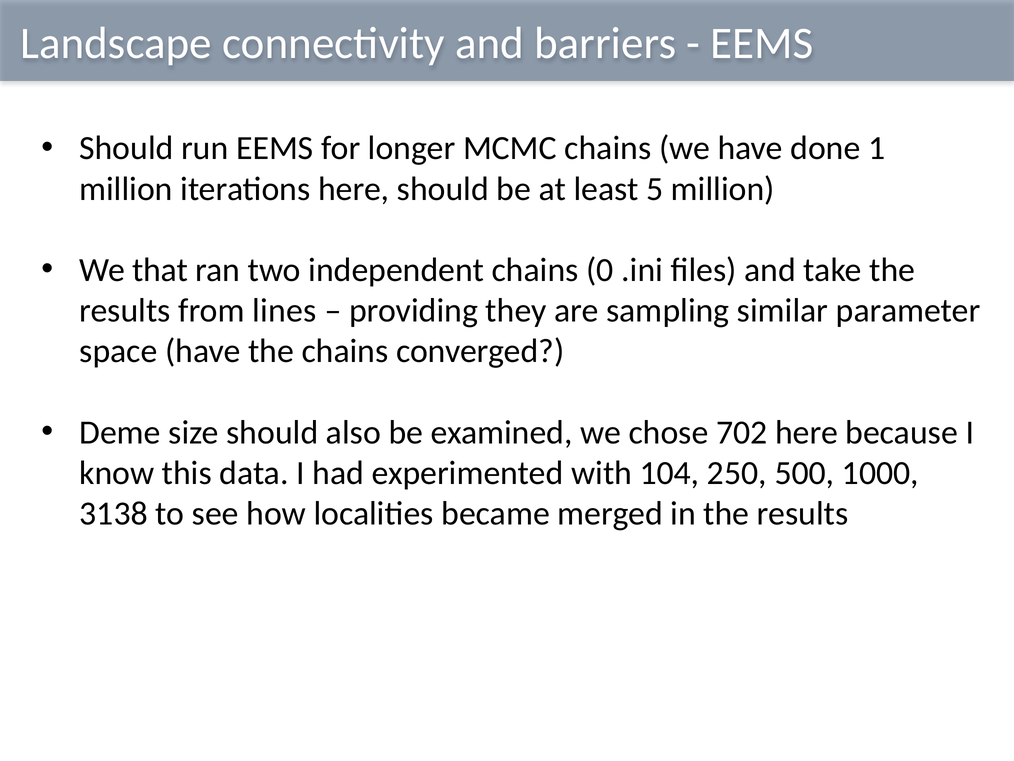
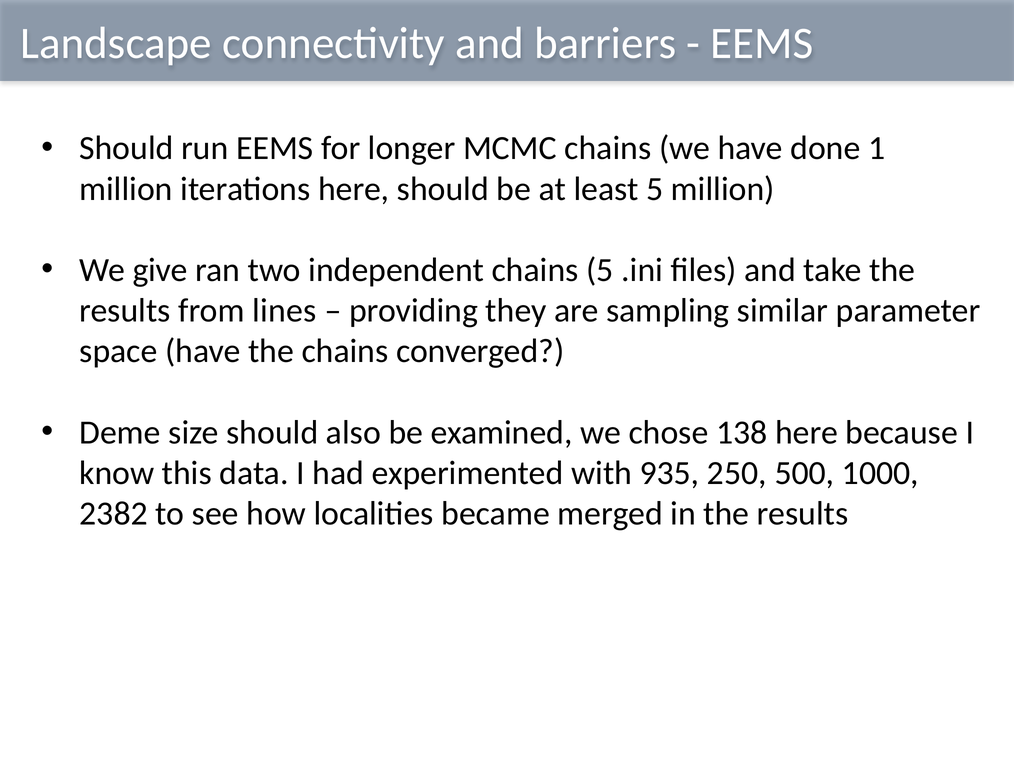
that: that -> give
chains 0: 0 -> 5
702: 702 -> 138
104: 104 -> 935
3138: 3138 -> 2382
